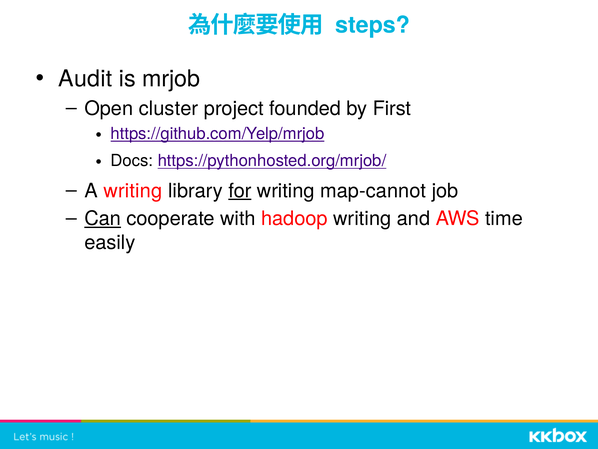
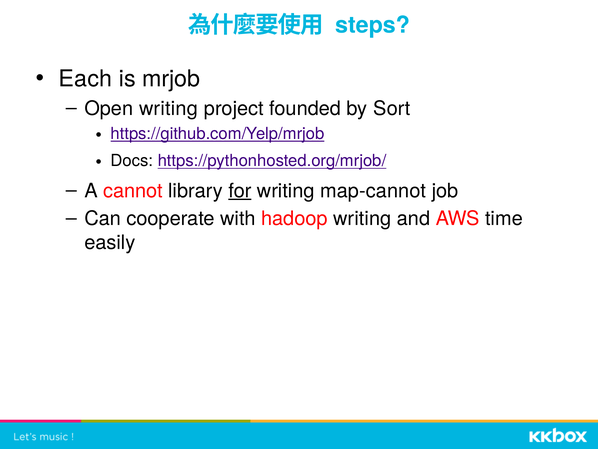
Audit: Audit -> Each
Open cluster: cluster -> writing
First: First -> Sort
A writing: writing -> cannot
Can underline: present -> none
